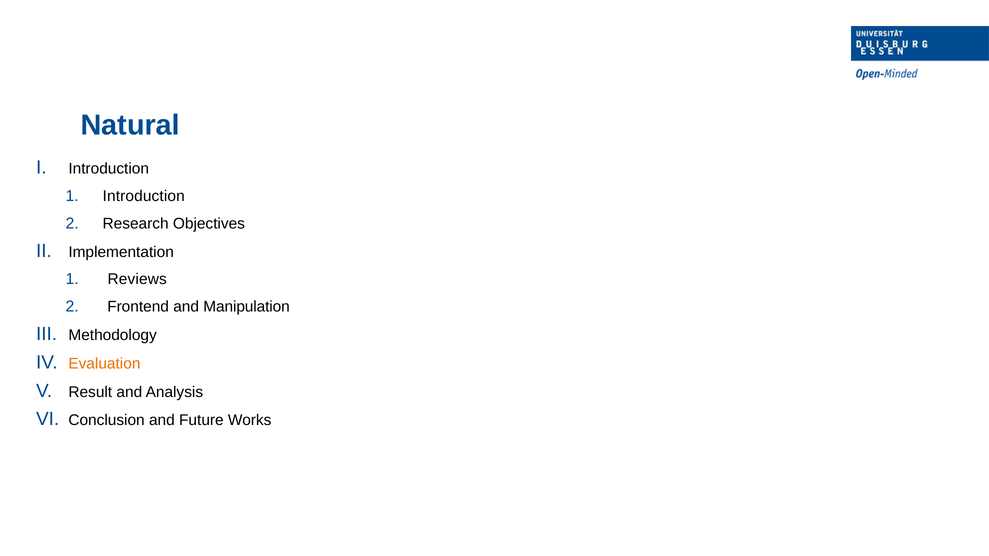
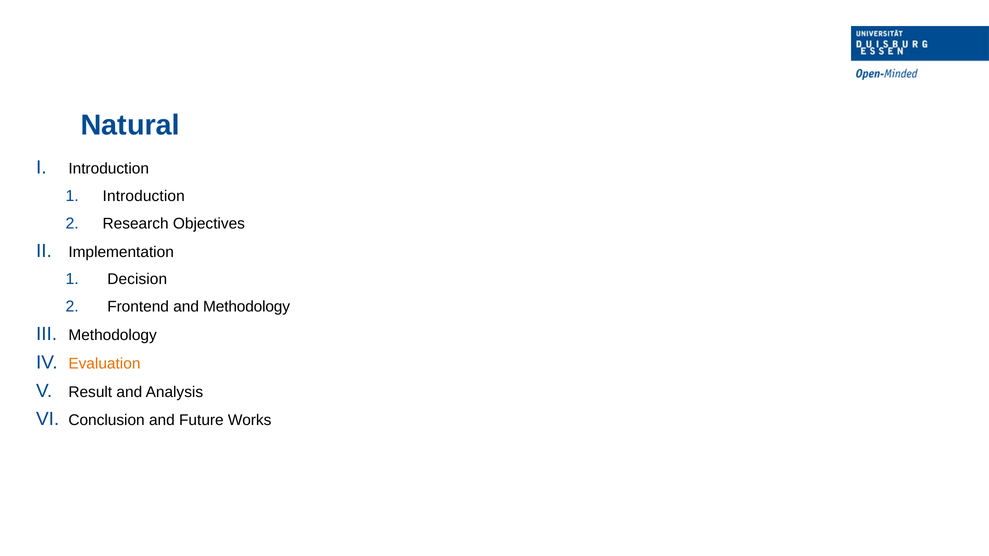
Reviews: Reviews -> Decision
and Manipulation: Manipulation -> Methodology
